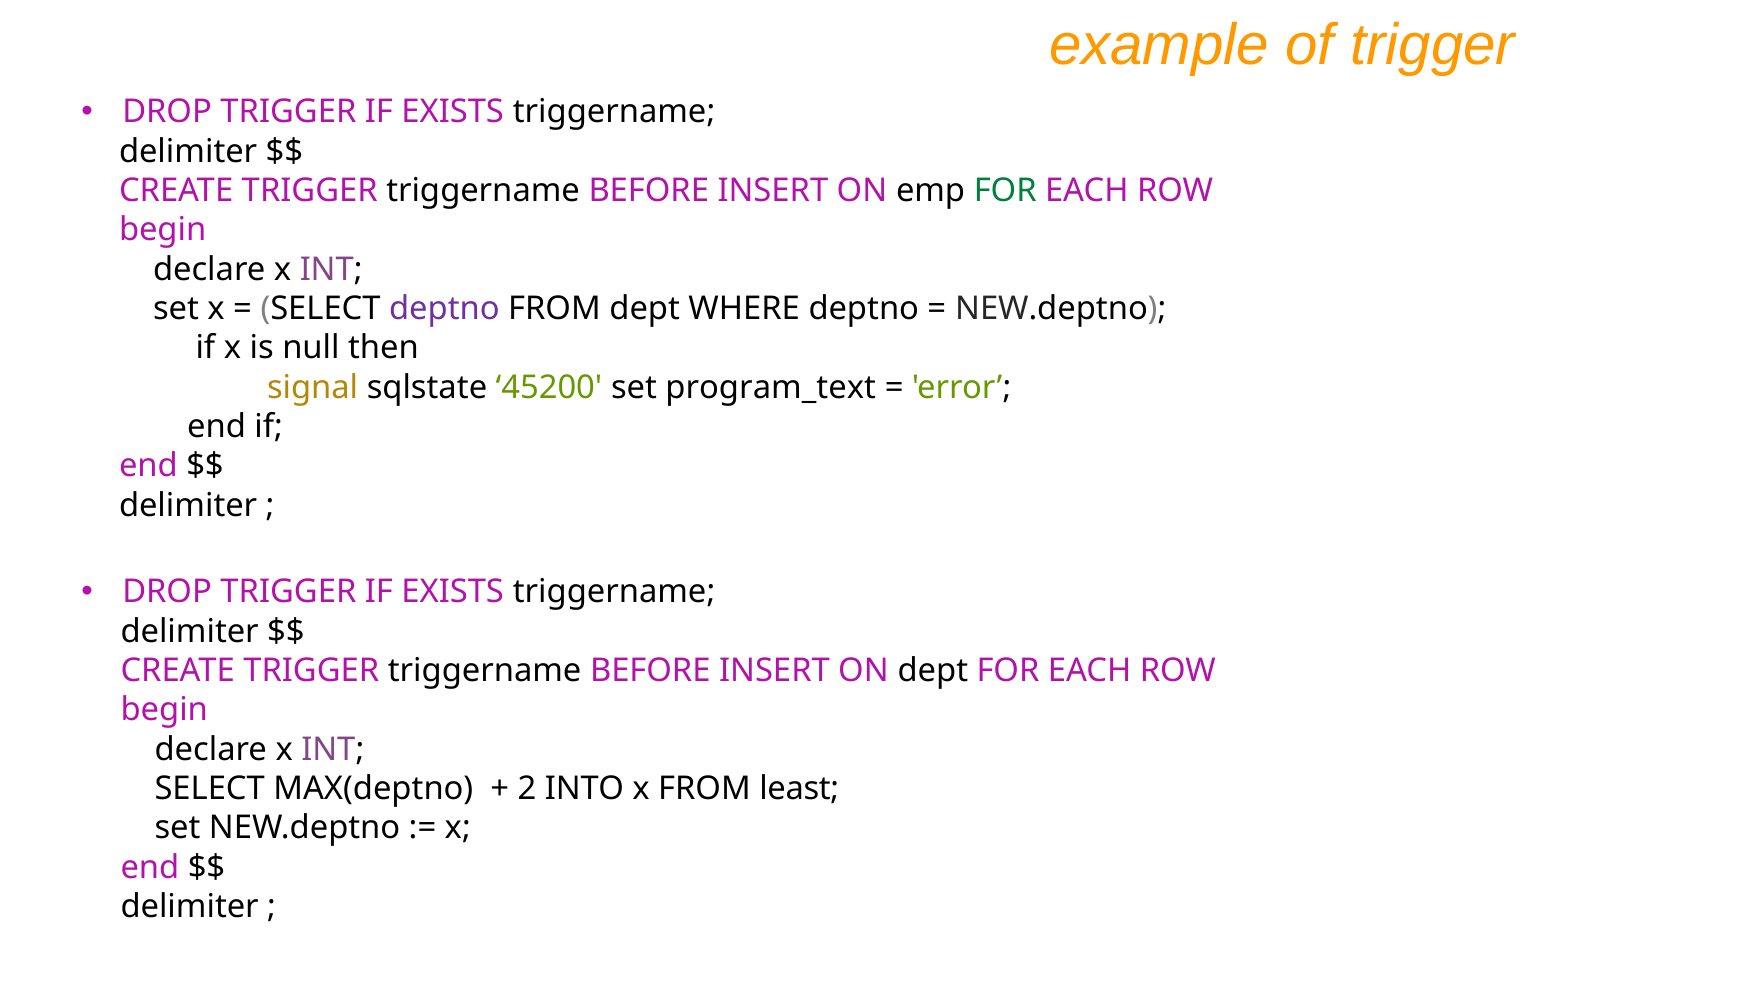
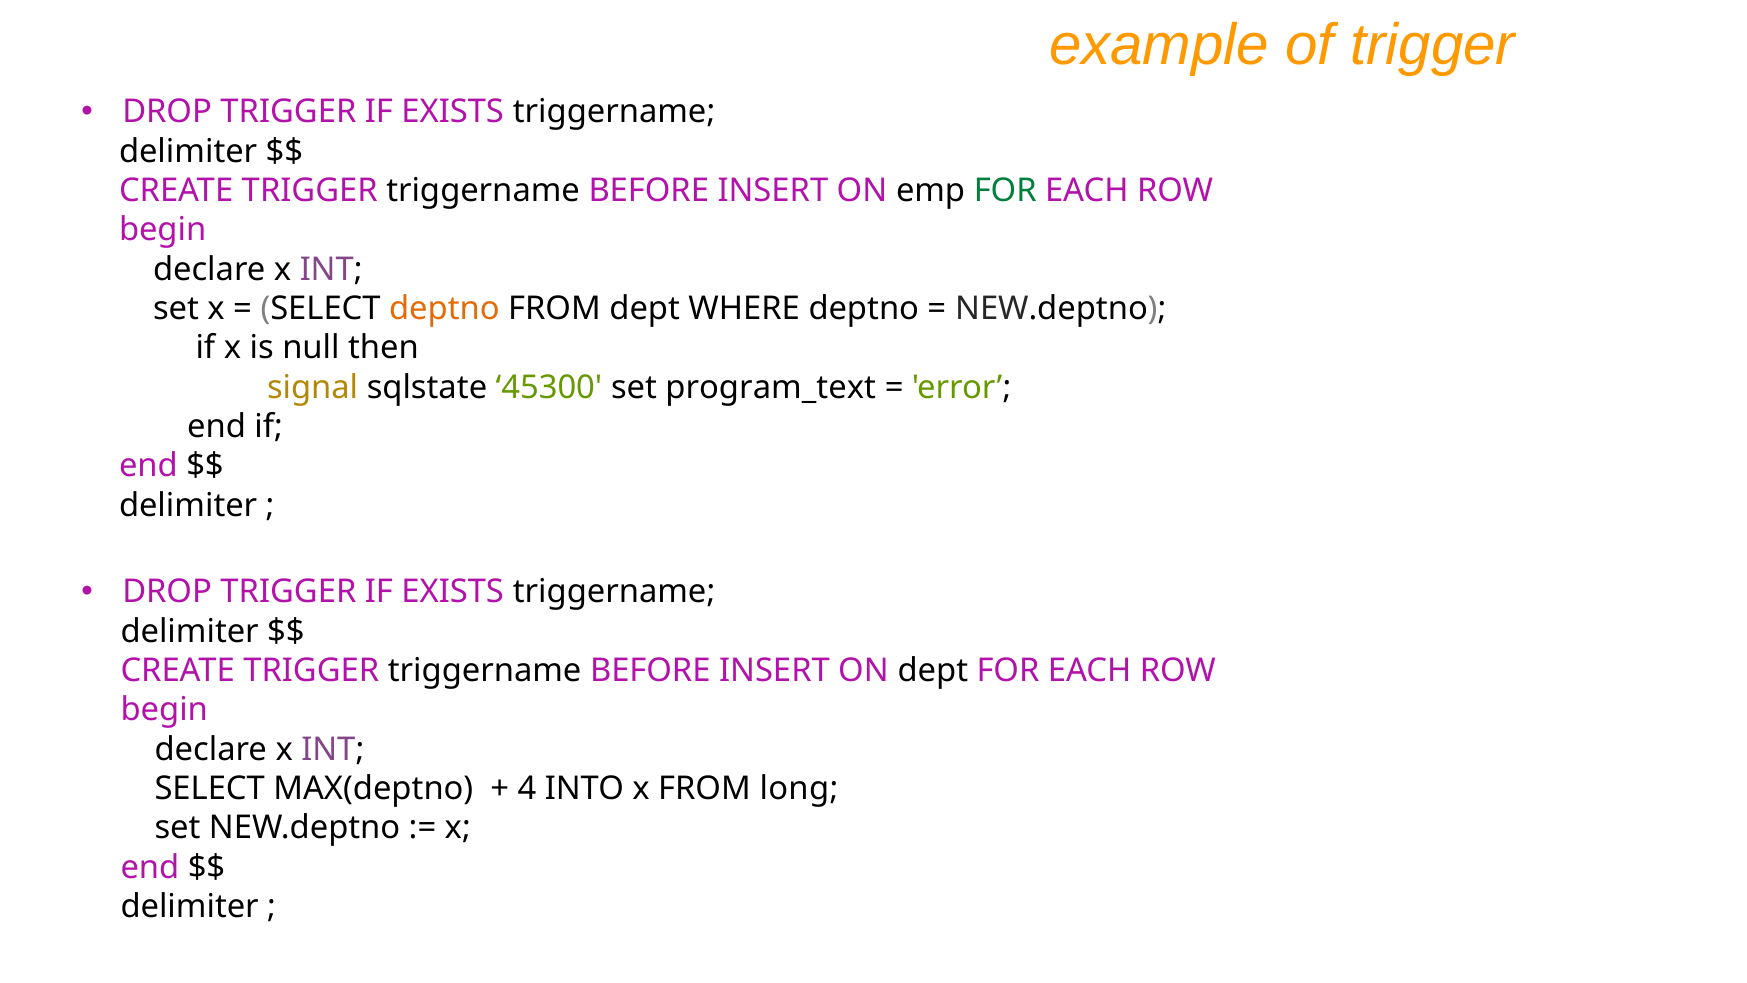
deptno at (444, 309) colour: purple -> orange
45200: 45200 -> 45300
2: 2 -> 4
least: least -> long
